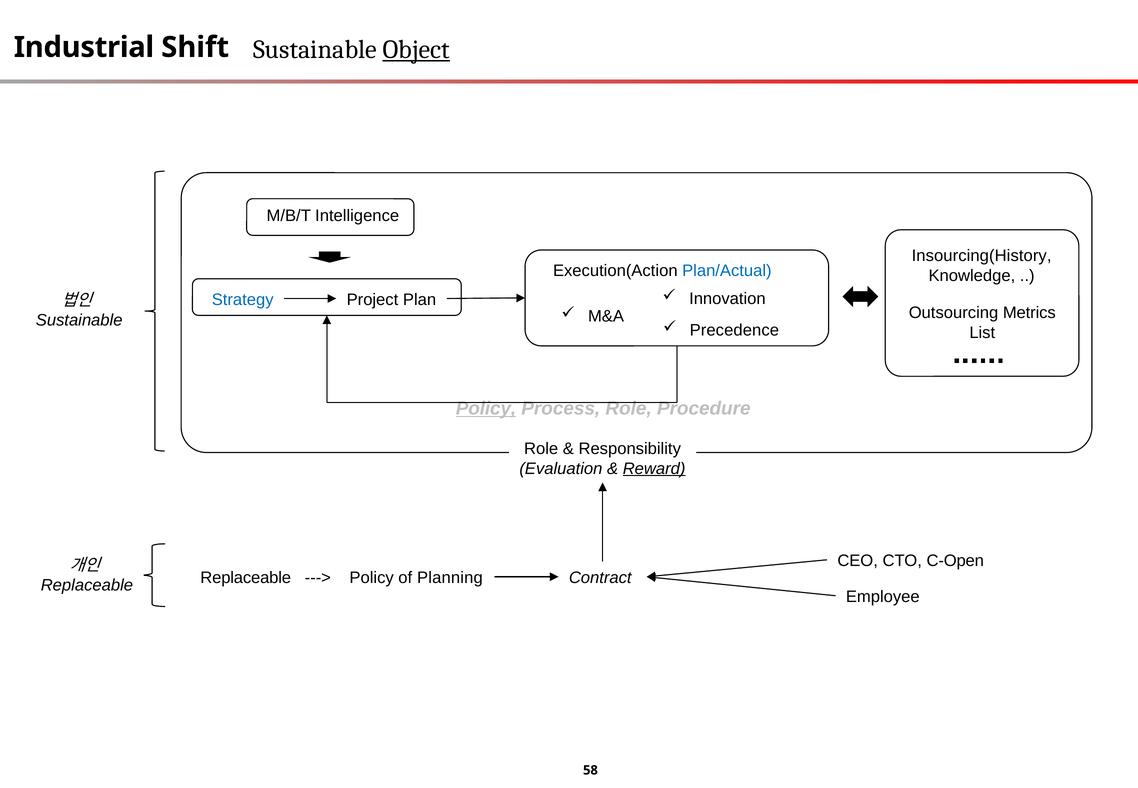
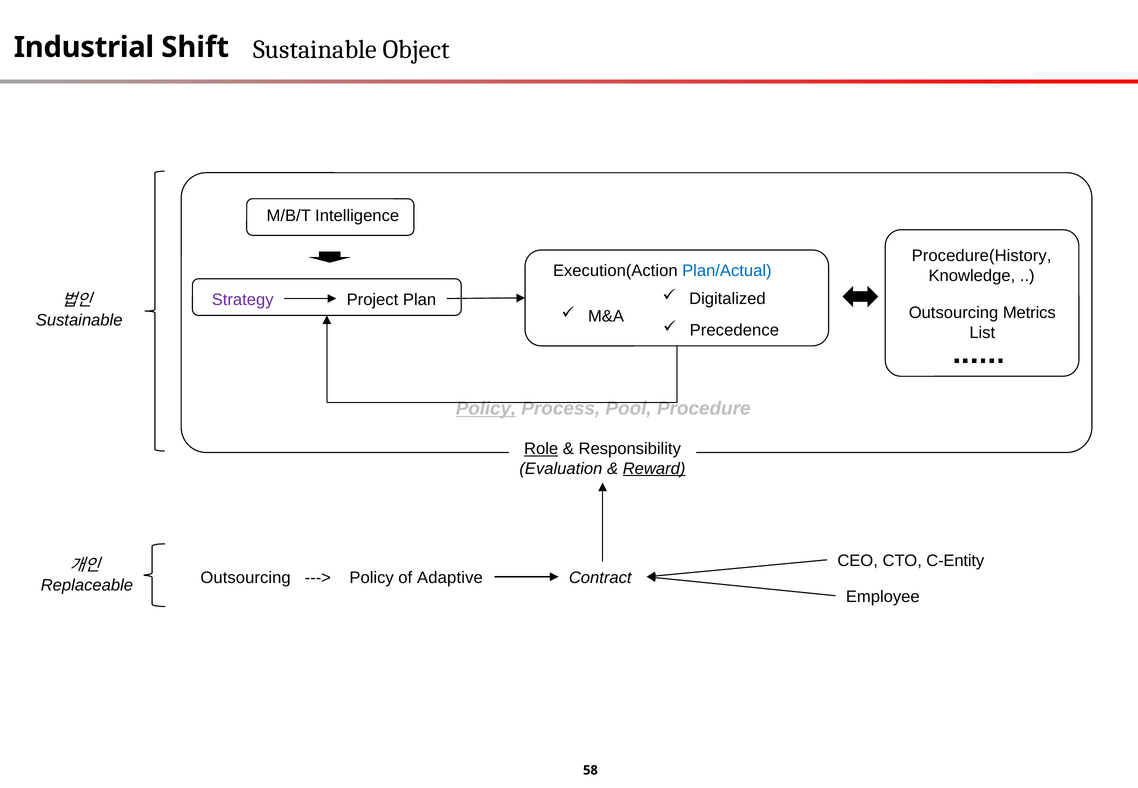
Object underline: present -> none
Insourcing(History: Insourcing(History -> Procedure(History
Innovation: Innovation -> Digitalized
Strategy colour: blue -> purple
Process Role: Role -> Pool
Role at (541, 449) underline: none -> present
C-Open: C-Open -> C-Entity
Replaceable at (246, 578): Replaceable -> Outsourcing
Planning: Planning -> Adaptive
